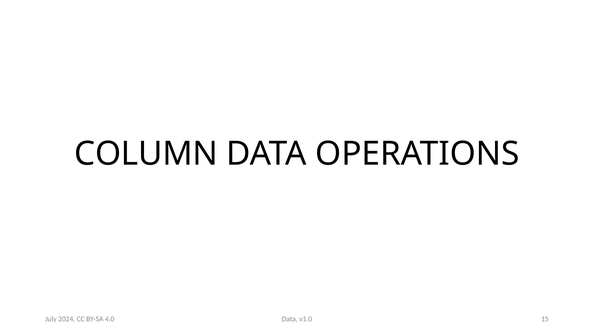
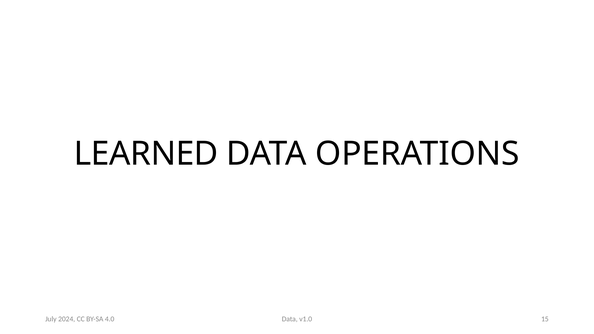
COLUMN: COLUMN -> LEARNED
